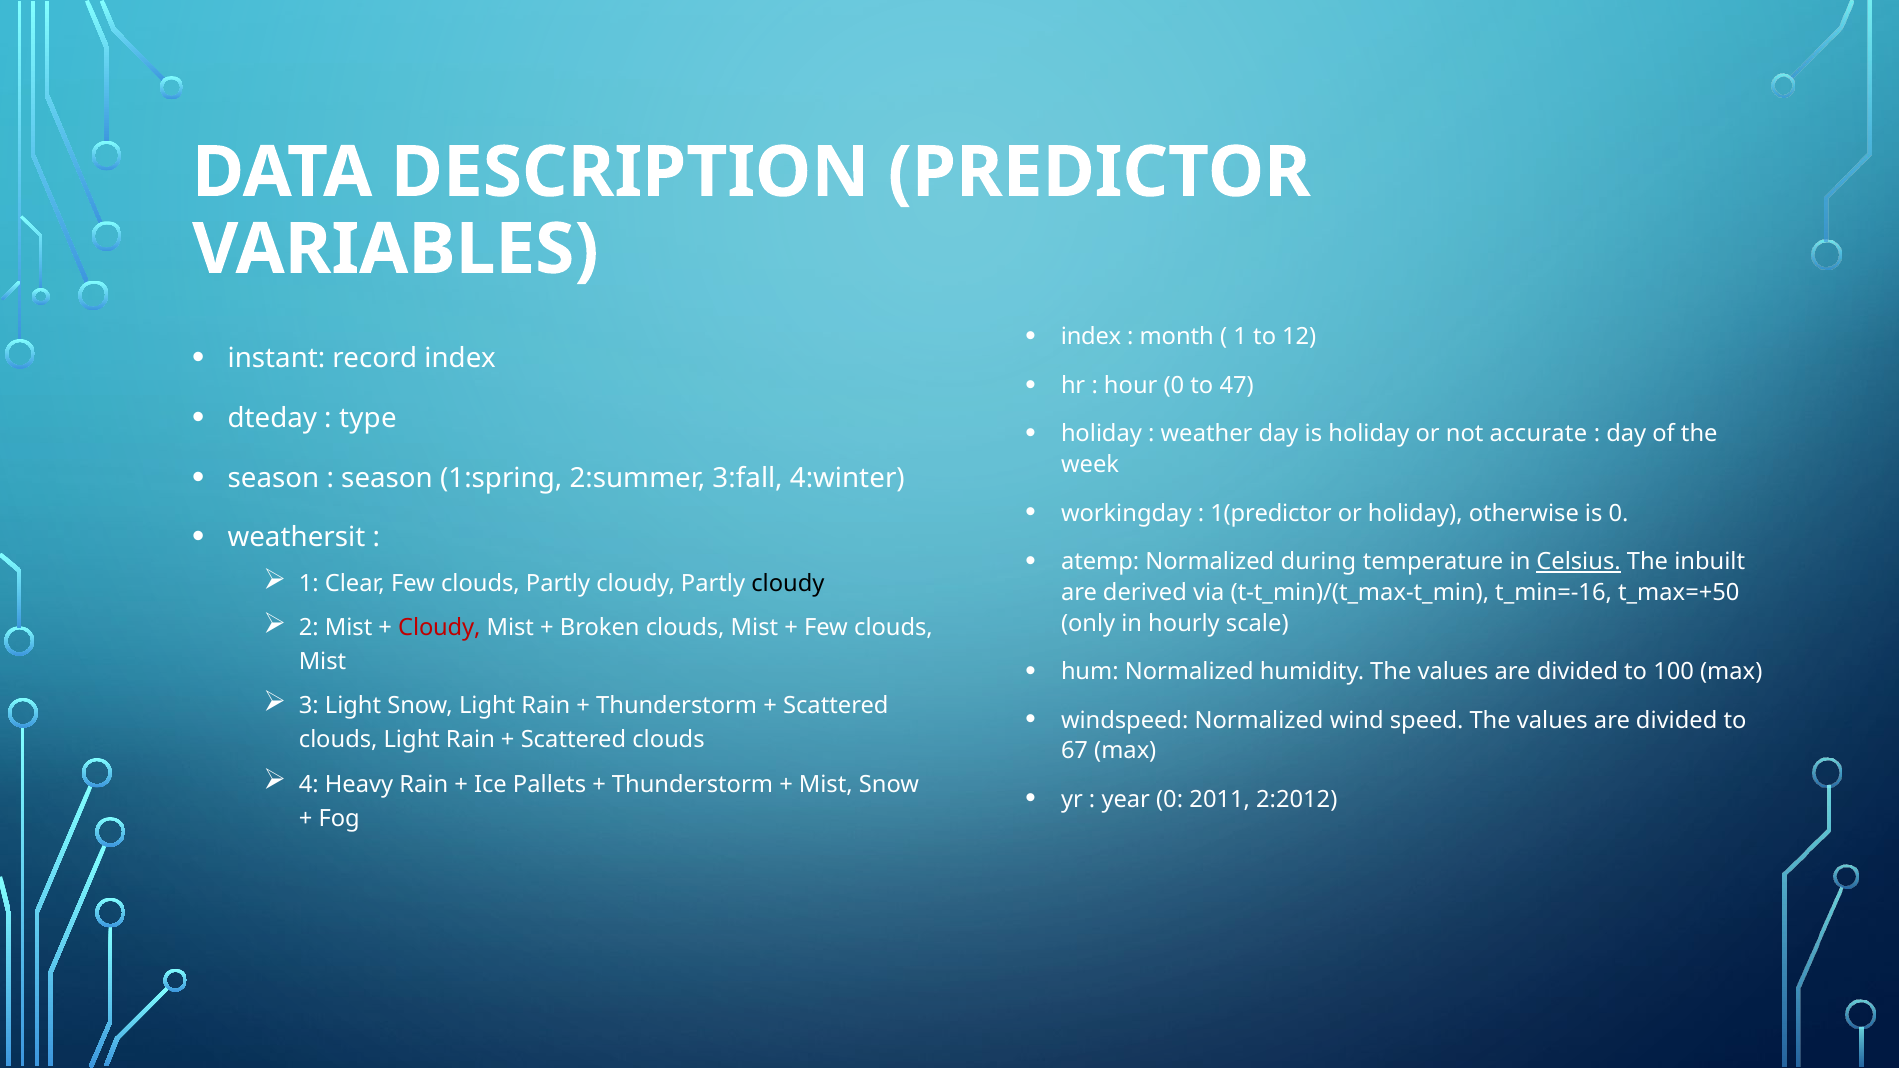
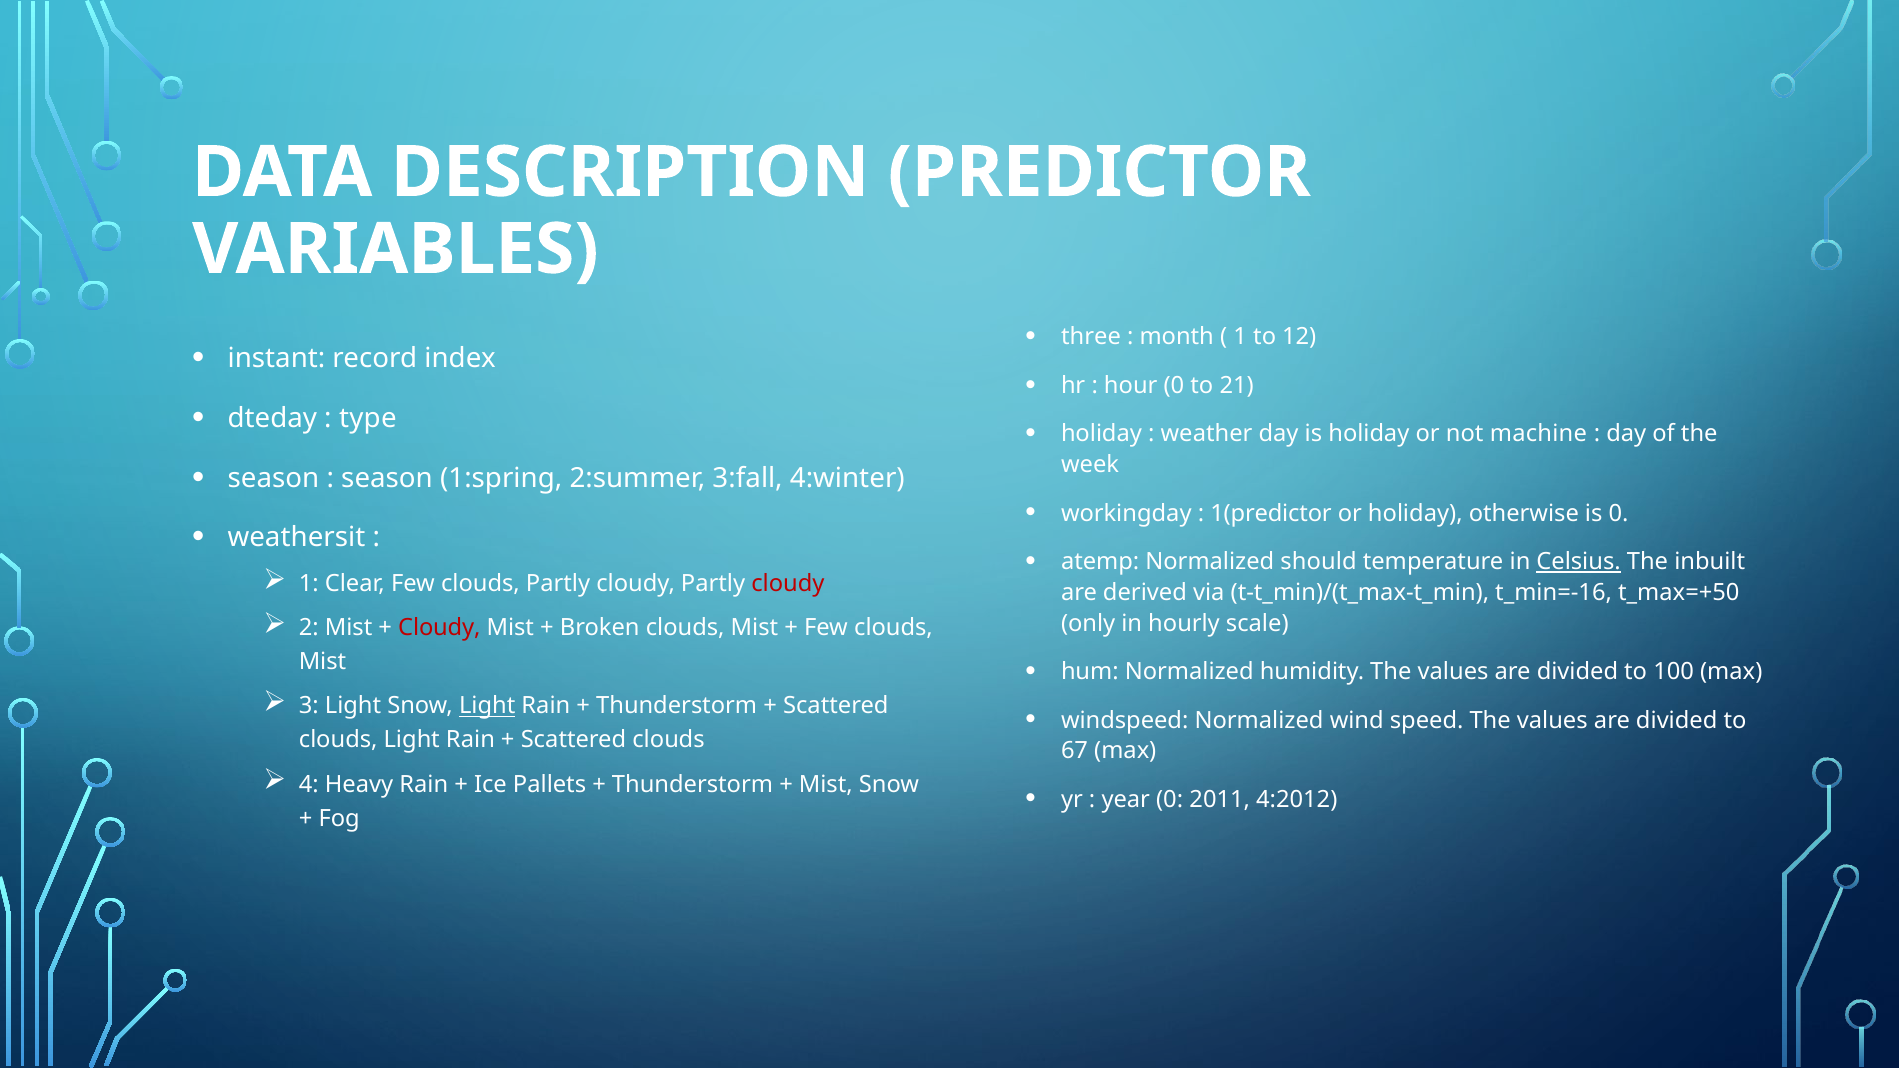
index at (1091, 337): index -> three
47: 47 -> 21
accurate: accurate -> machine
during: during -> should
cloudy at (788, 584) colour: black -> red
Light at (487, 706) underline: none -> present
2:2012: 2:2012 -> 4:2012
